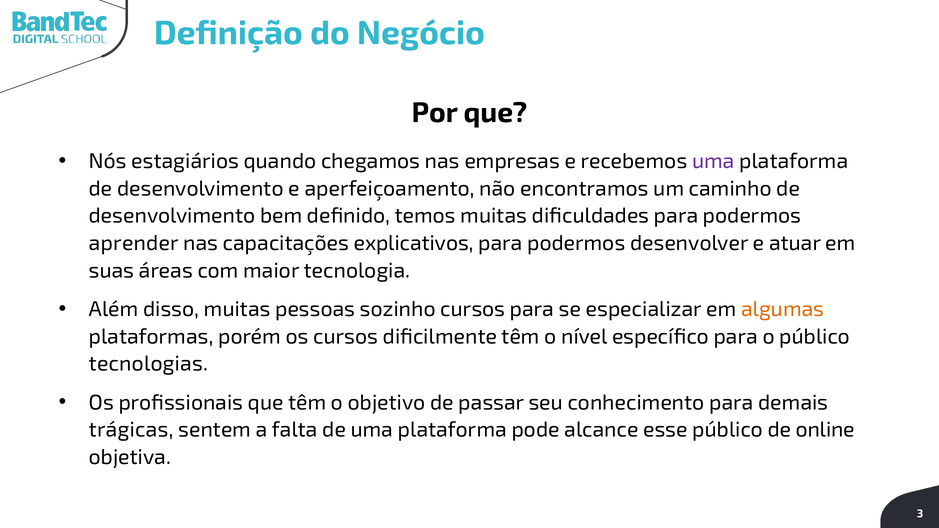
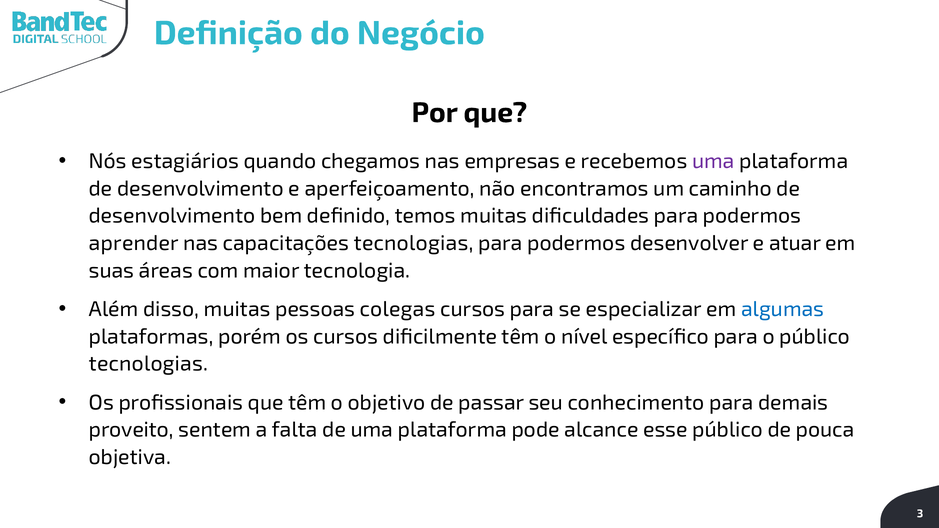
capacitações explicativos: explicativos -> tecnologias
sozinho: sozinho -> colegas
algumas colour: orange -> blue
trágicas: trágicas -> proveito
online: online -> pouca
